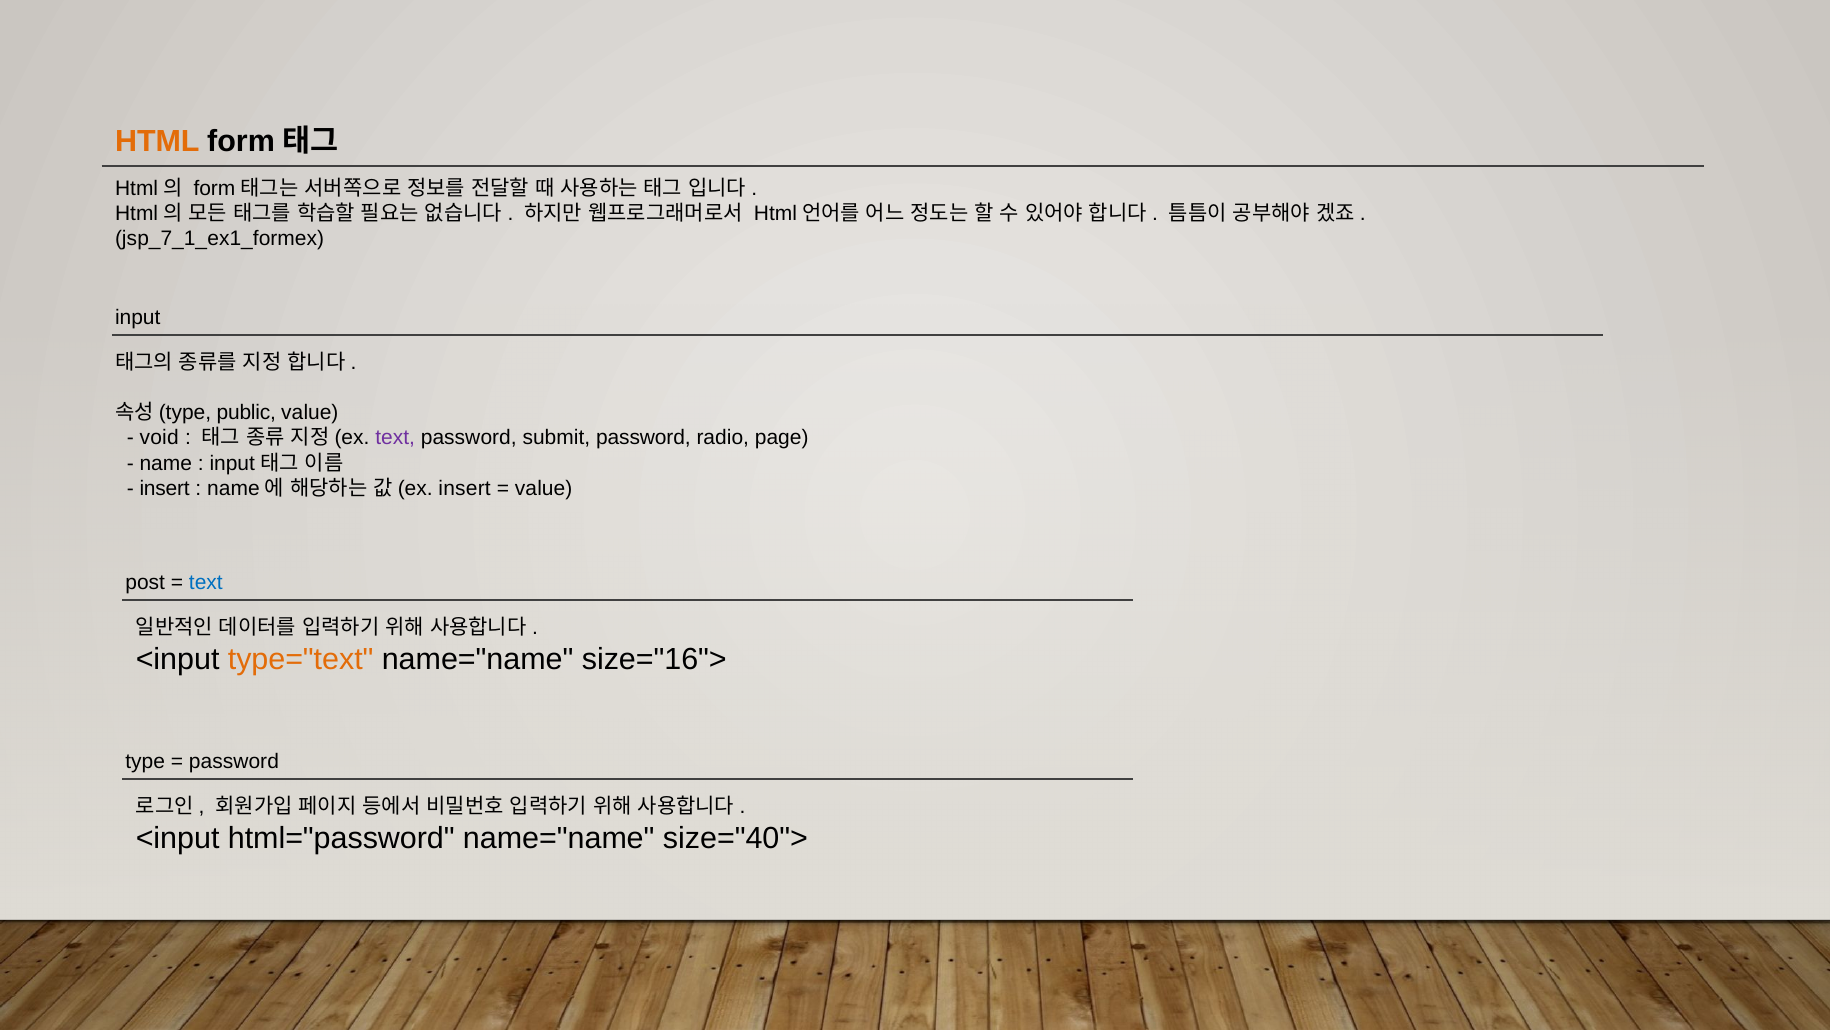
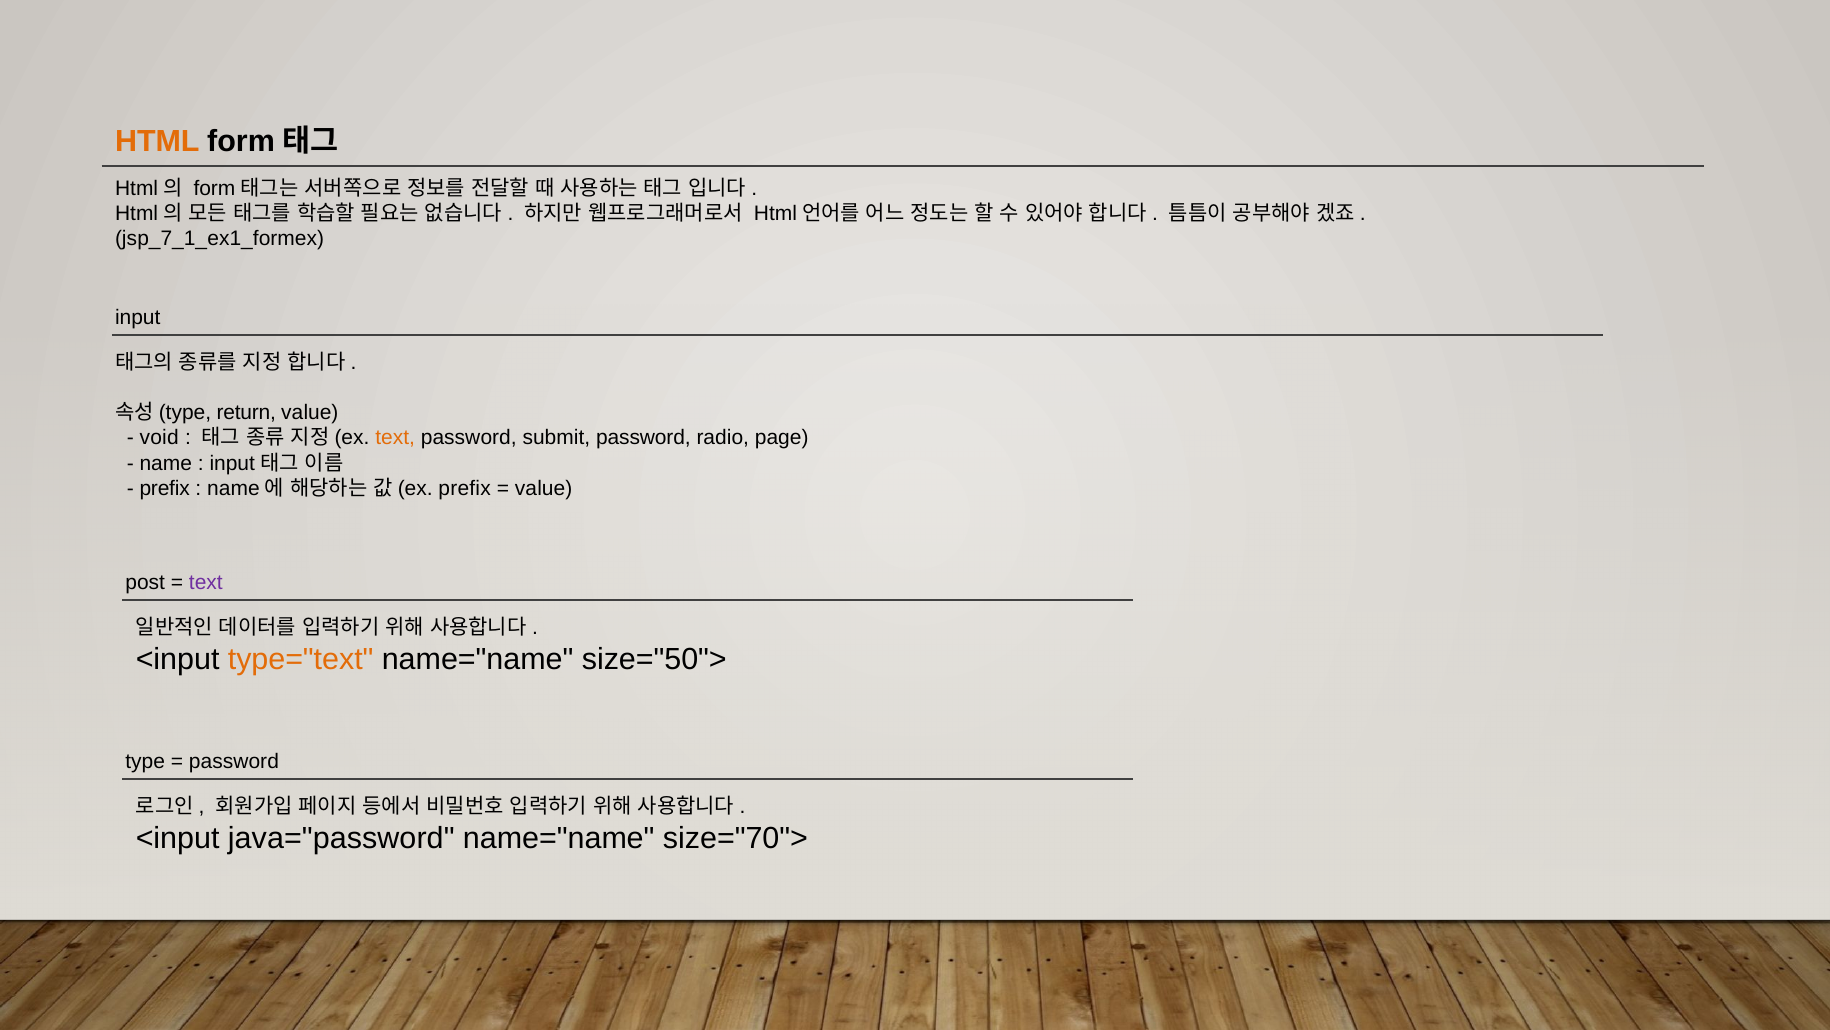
public: public -> return
text at (395, 438) colour: purple -> orange
insert at (165, 488): insert -> prefix
insert at (465, 488): insert -> prefix
text at (206, 582) colour: blue -> purple
size="16">: size="16"> -> size="50">
html="password: html="password -> java="password
size="40">: size="40"> -> size="70">
